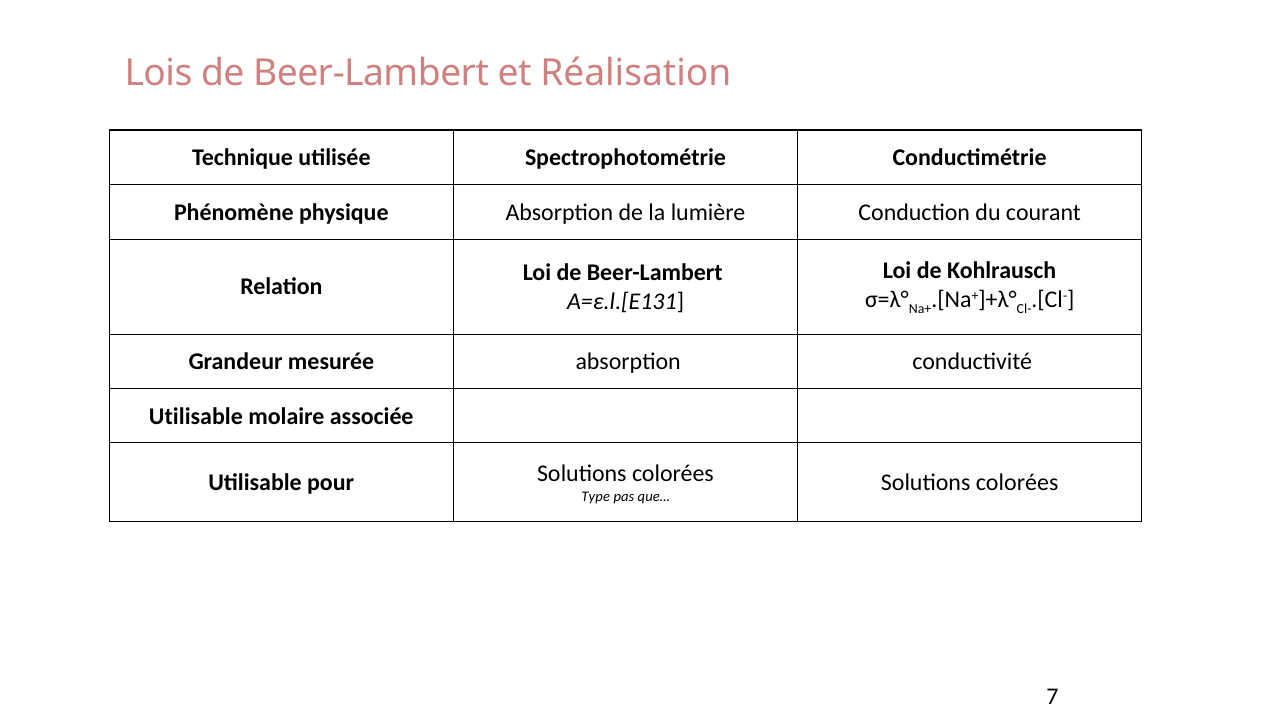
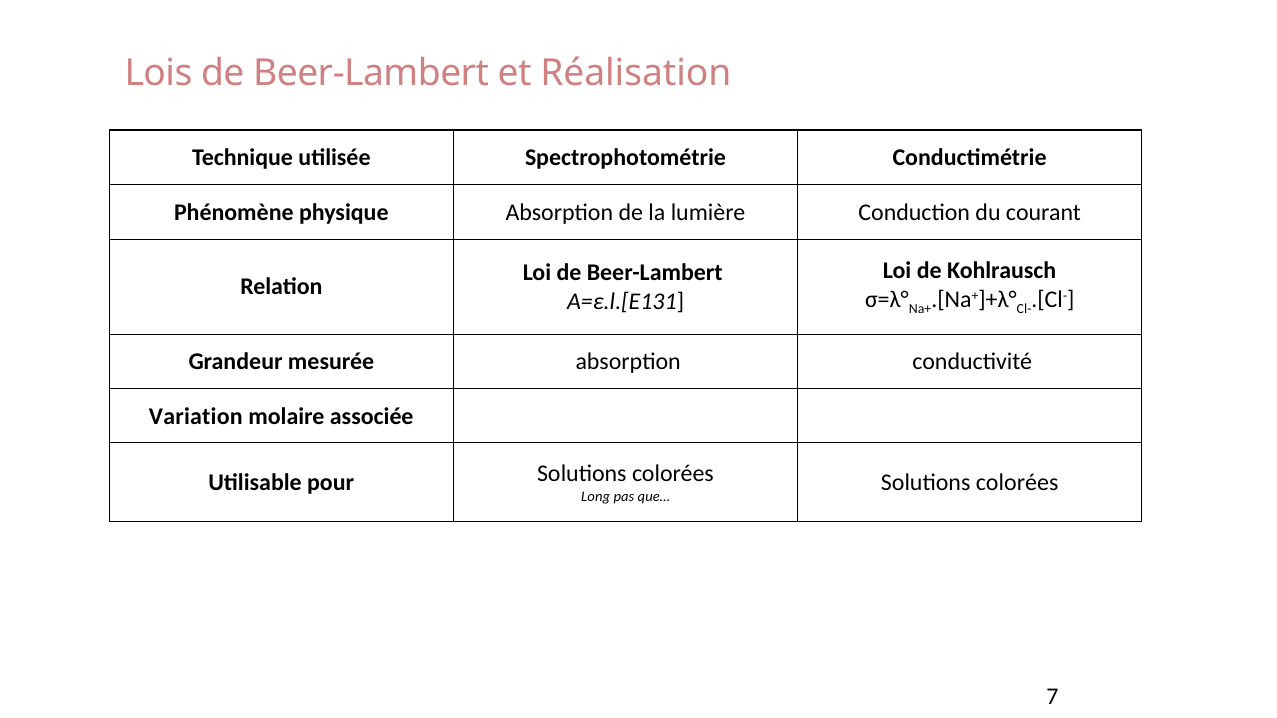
Utilisable at (196, 416): Utilisable -> Variation
Type: Type -> Long
